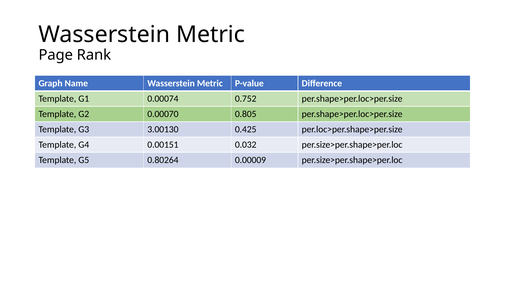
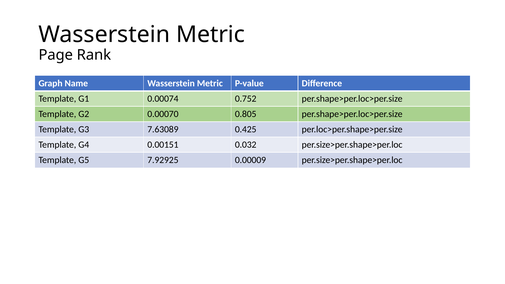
3.00130: 3.00130 -> 7.63089
0.80264: 0.80264 -> 7.92925
